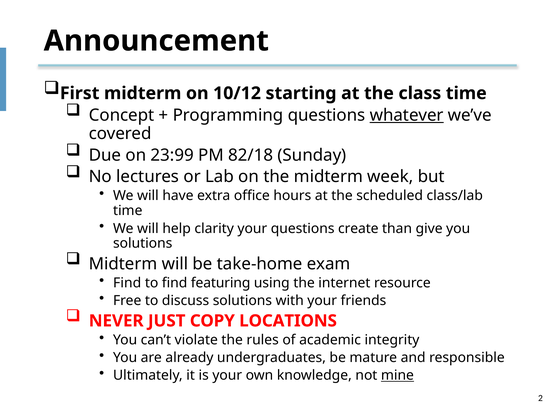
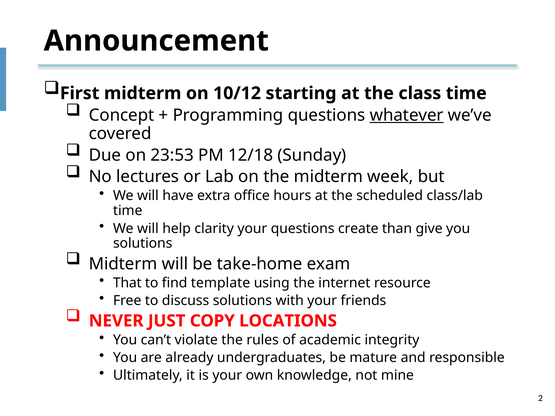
23:99: 23:99 -> 23:53
82/18: 82/18 -> 12/18
Find at (127, 283): Find -> That
featuring: featuring -> template
mine underline: present -> none
